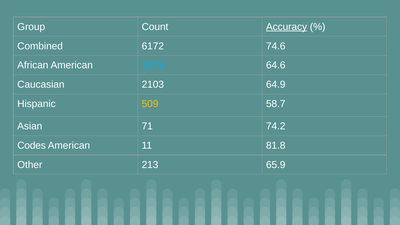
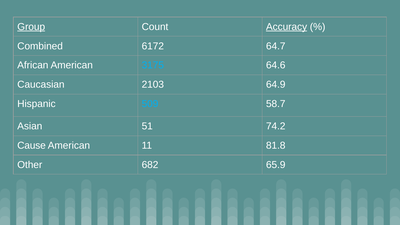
Group underline: none -> present
74.6: 74.6 -> 64.7
509 colour: yellow -> light blue
71: 71 -> 51
Codes: Codes -> Cause
213: 213 -> 682
